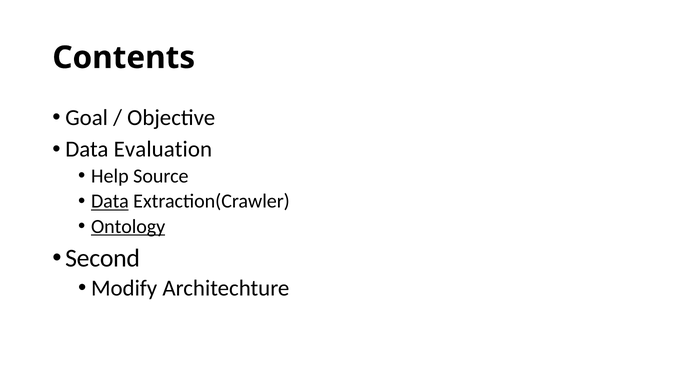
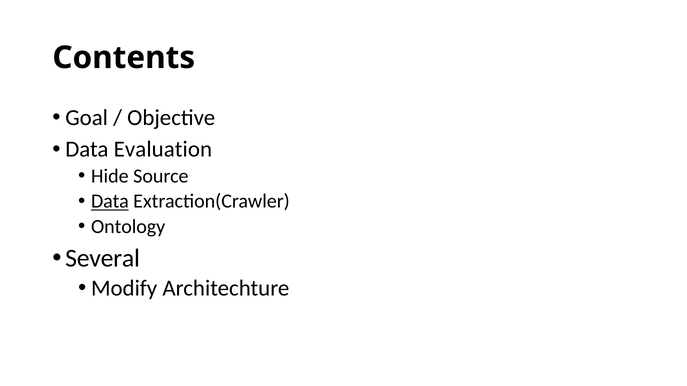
Help: Help -> Hide
Ontology underline: present -> none
Second: Second -> Several
